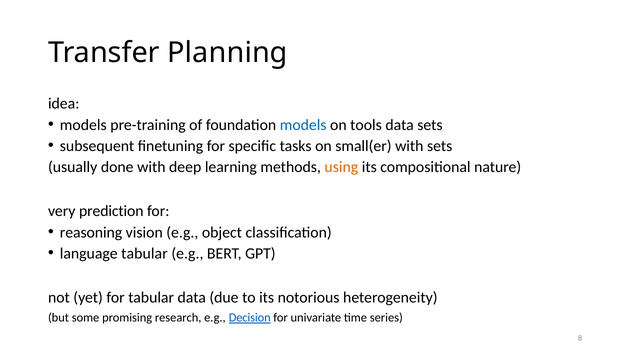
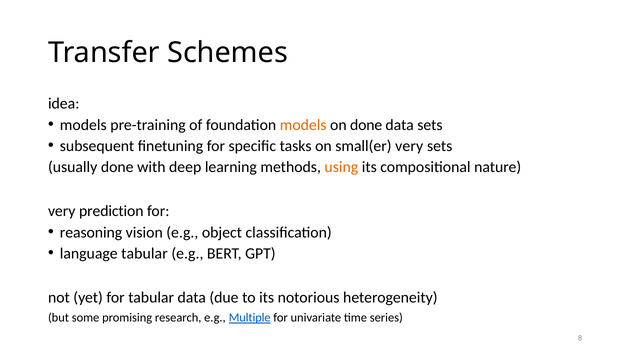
Planning: Planning -> Schemes
models at (303, 125) colour: blue -> orange
on tools: tools -> done
small(er with: with -> very
Decision: Decision -> Multiple
